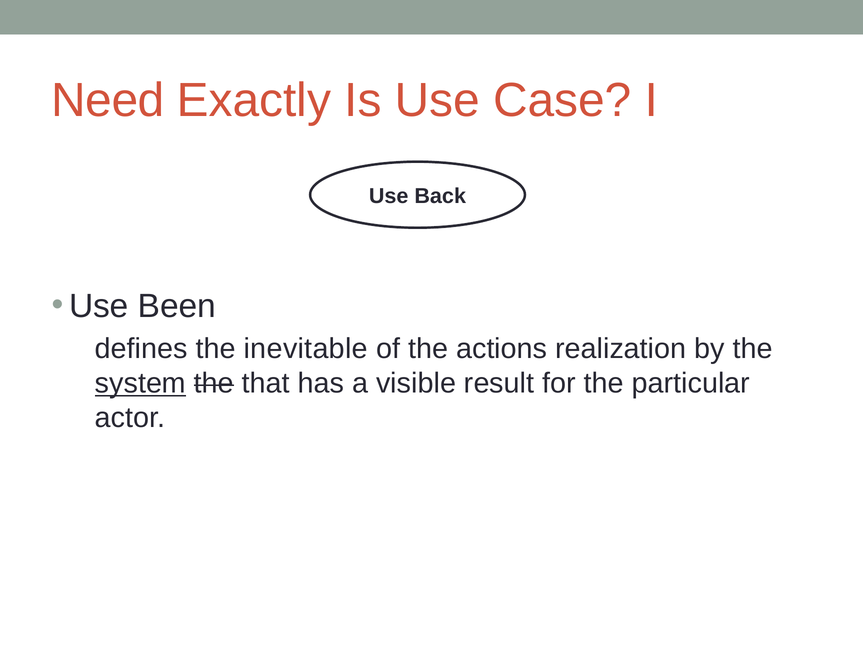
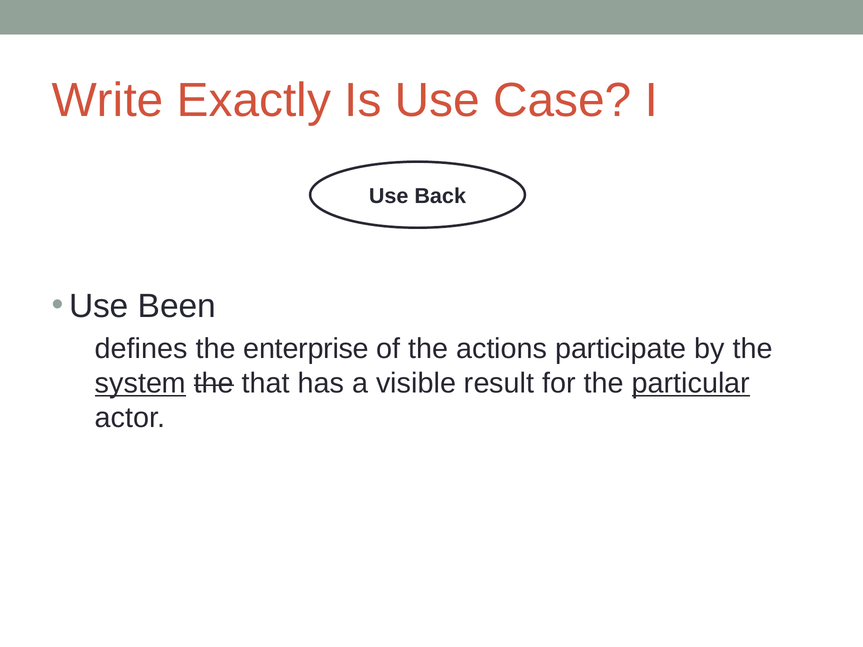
Need: Need -> Write
inevitable: inevitable -> enterprise
realization: realization -> participate
particular underline: none -> present
